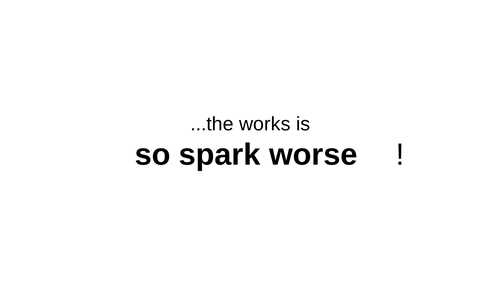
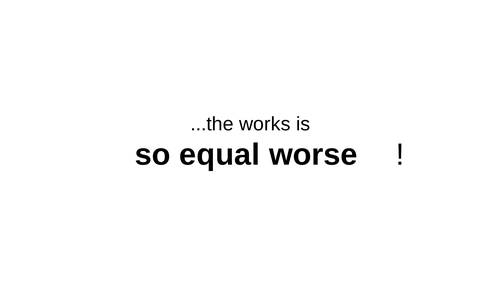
spark: spark -> equal
